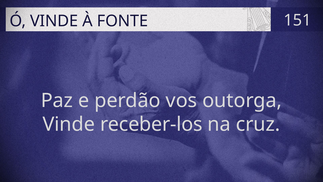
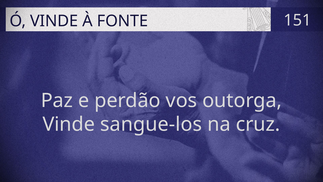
receber-los: receber-los -> sangue-los
